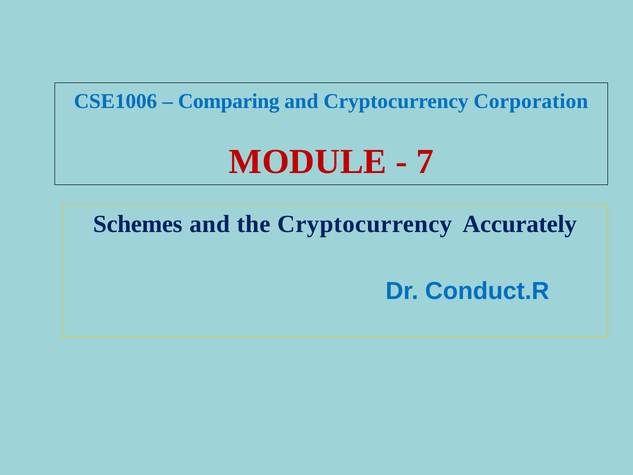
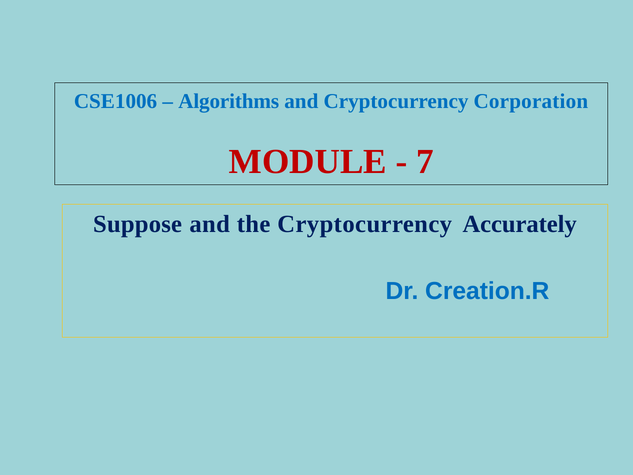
Comparing: Comparing -> Algorithms
Schemes: Schemes -> Suppose
Conduct.R: Conduct.R -> Creation.R
